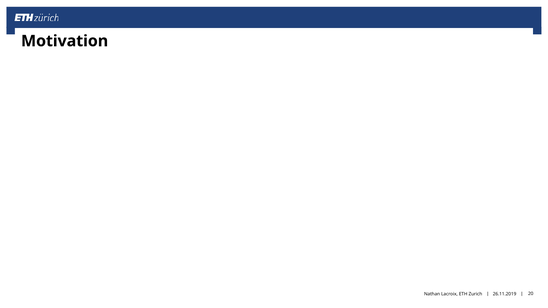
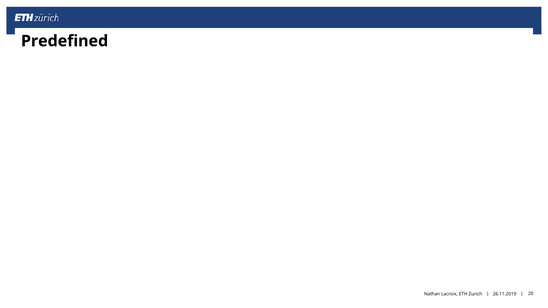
Motivation: Motivation -> Predefined
